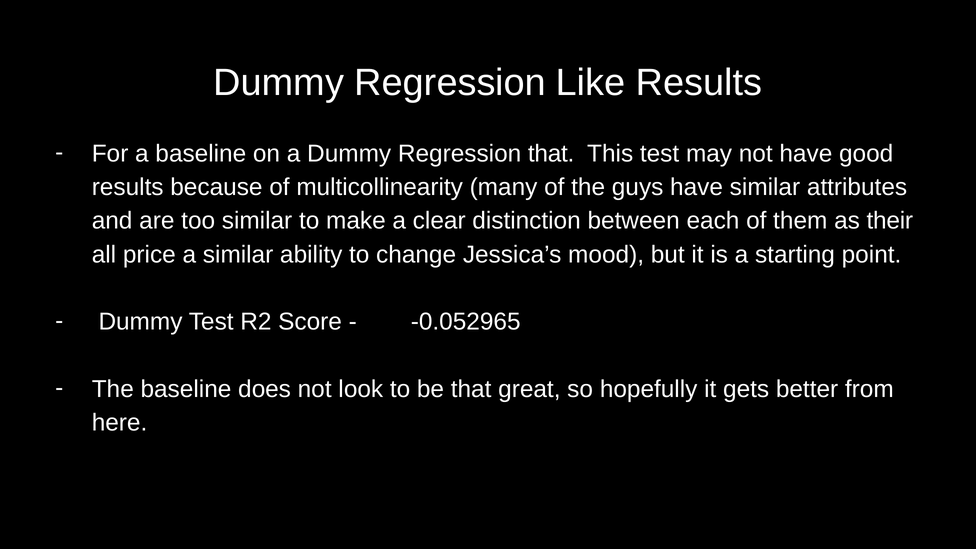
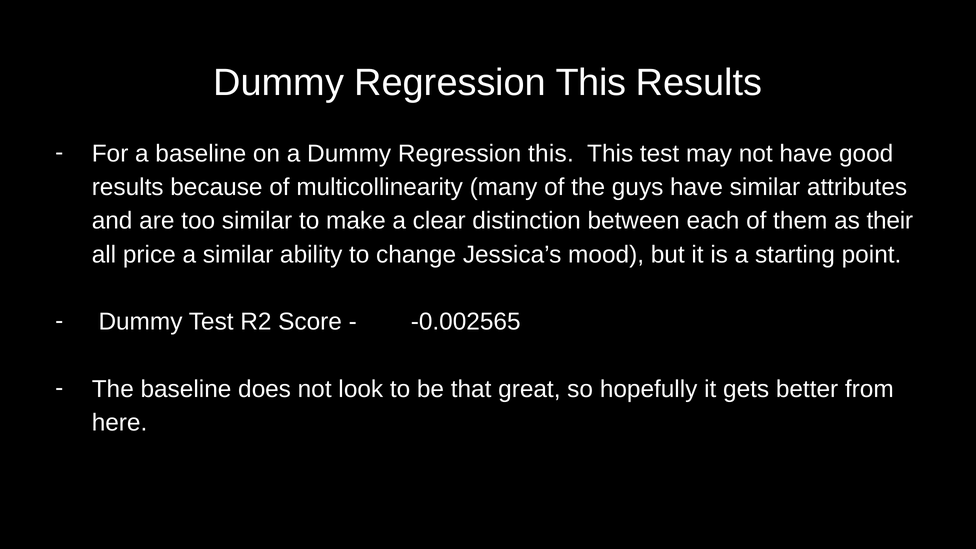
Like at (591, 83): Like -> This
a Dummy Regression that: that -> this
-0.052965: -0.052965 -> -0.002565
